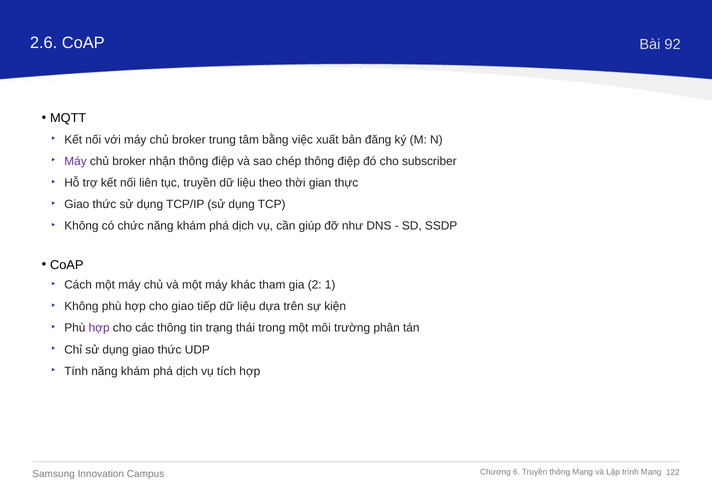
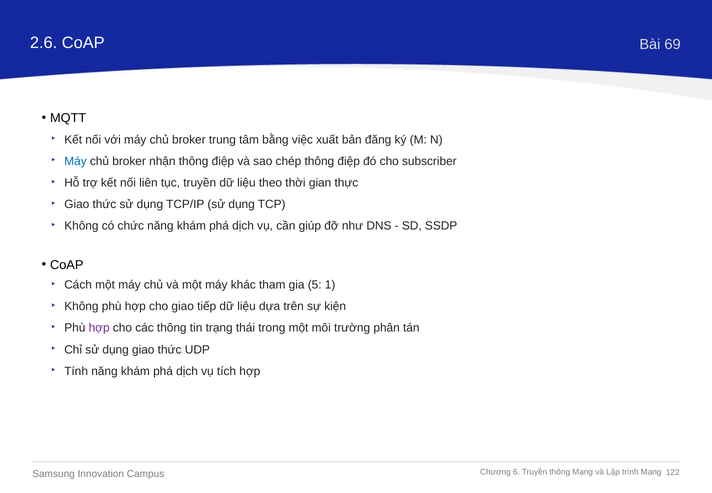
92: 92 -> 69
Máy at (75, 161) colour: purple -> blue
2: 2 -> 5
